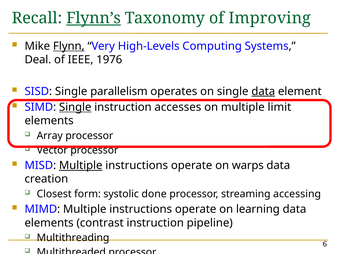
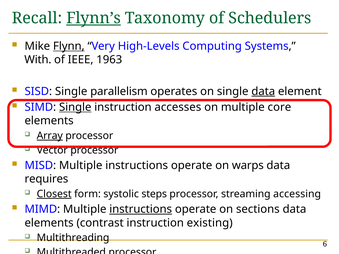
Improving: Improving -> Schedulers
Deal: Deal -> With
1976: 1976 -> 1963
limit: limit -> core
Array underline: none -> present
Multiple at (81, 166) underline: present -> none
creation: creation -> requires
Closest underline: none -> present
done: done -> steps
instructions at (141, 209) underline: none -> present
learning: learning -> sections
pipeline: pipeline -> existing
